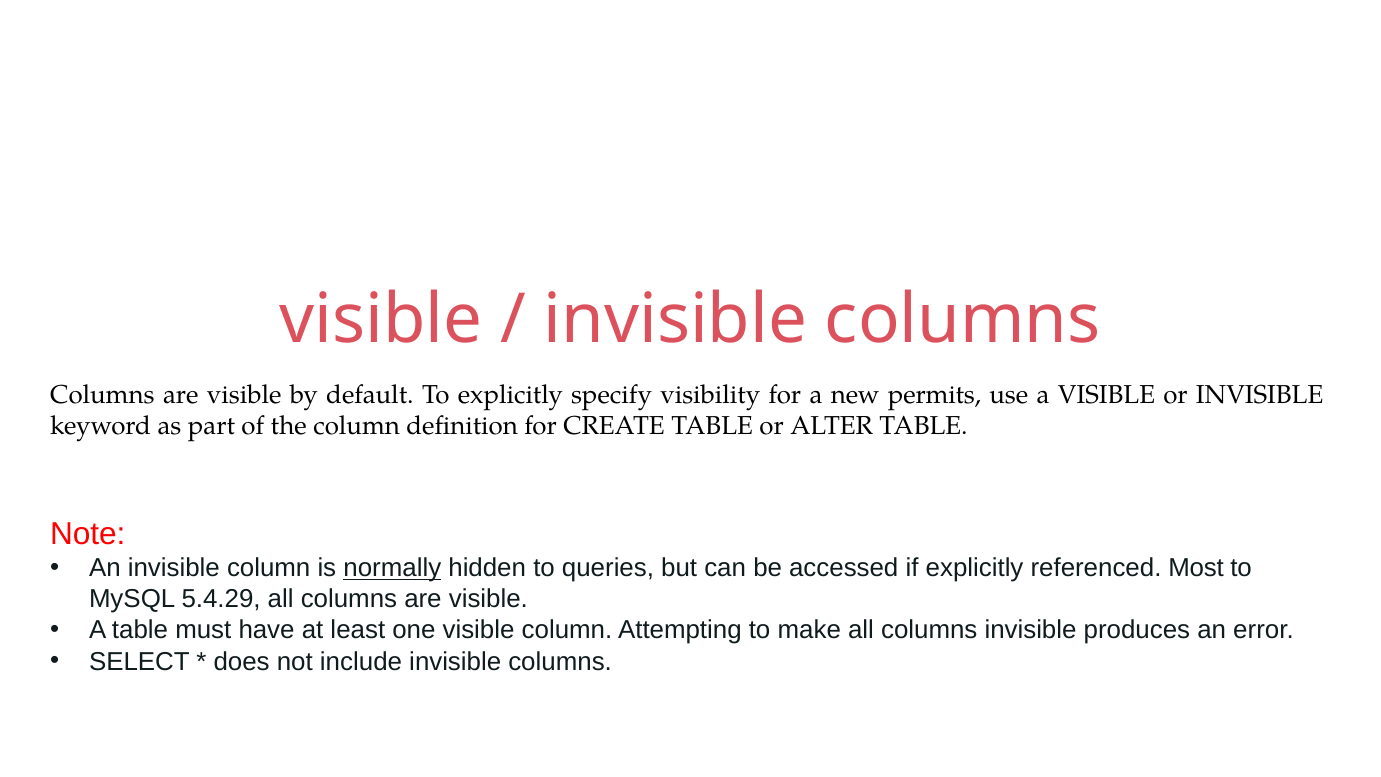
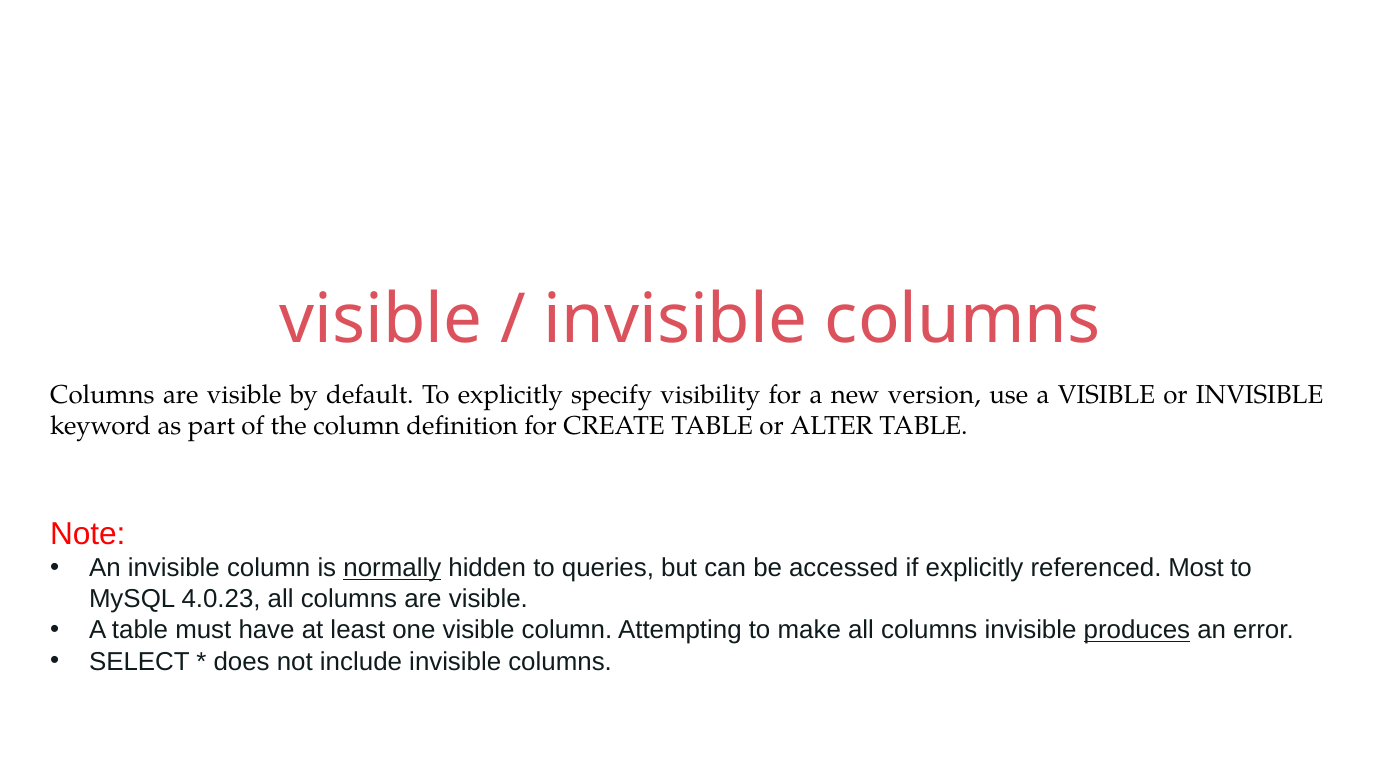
permits: permits -> version
5.4.29: 5.4.29 -> 4.0.23
produces underline: none -> present
